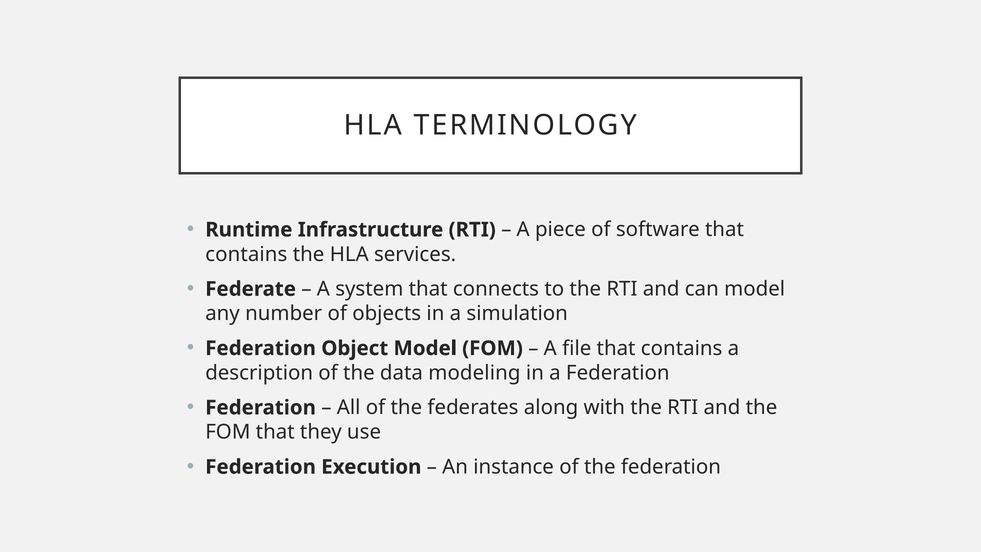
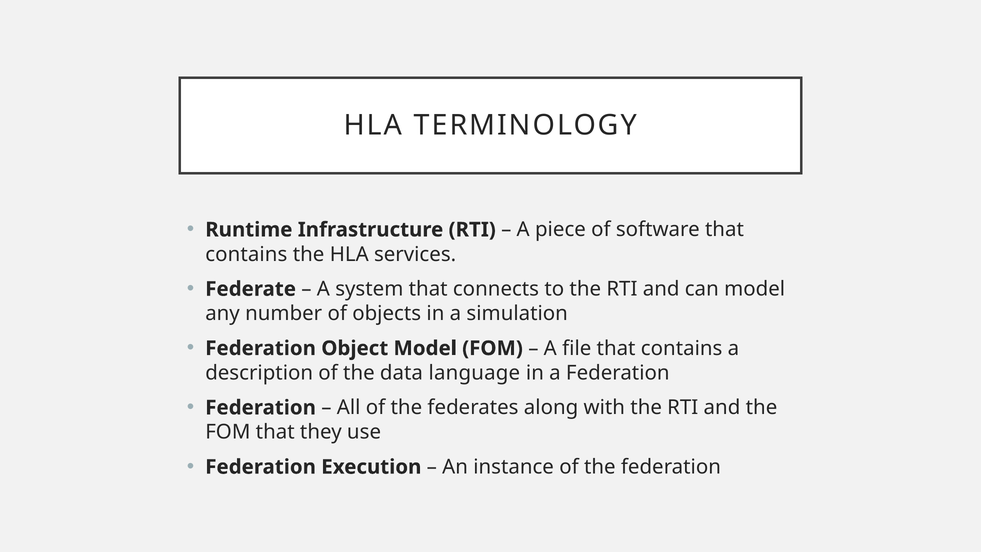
modeling: modeling -> language
